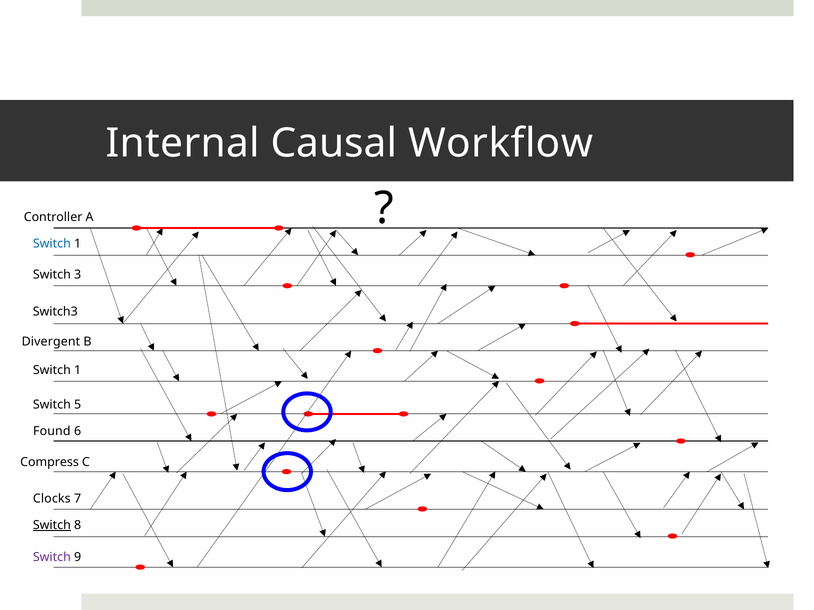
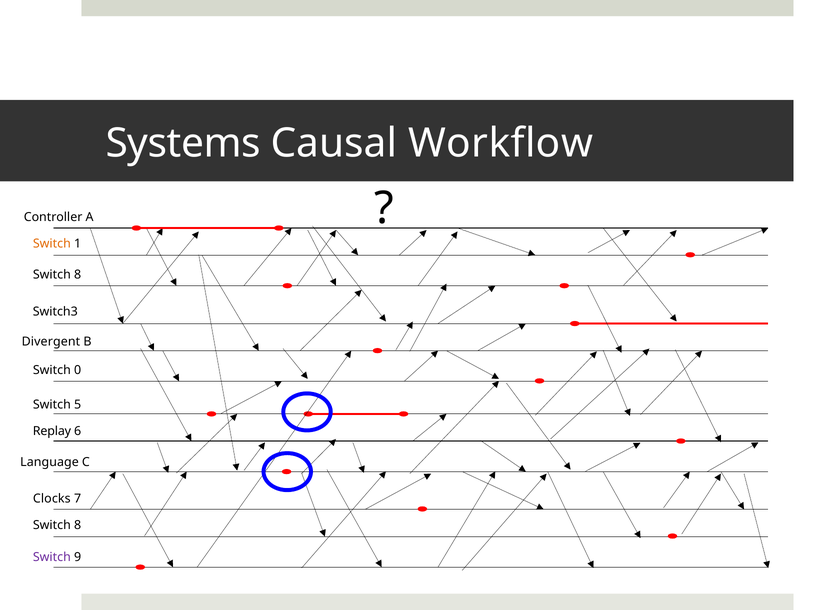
Internal: Internal -> Systems
Switch at (52, 244) colour: blue -> orange
3 at (78, 275): 3 -> 8
1 at (78, 370): 1 -> 0
Found: Found -> Replay
Compress: Compress -> Language
Switch at (52, 526) underline: present -> none
